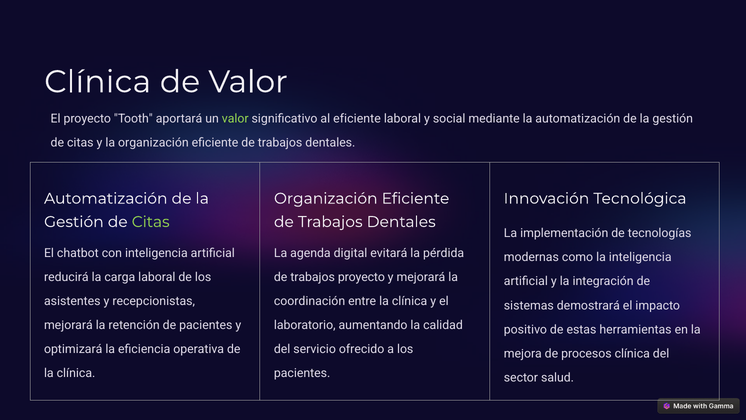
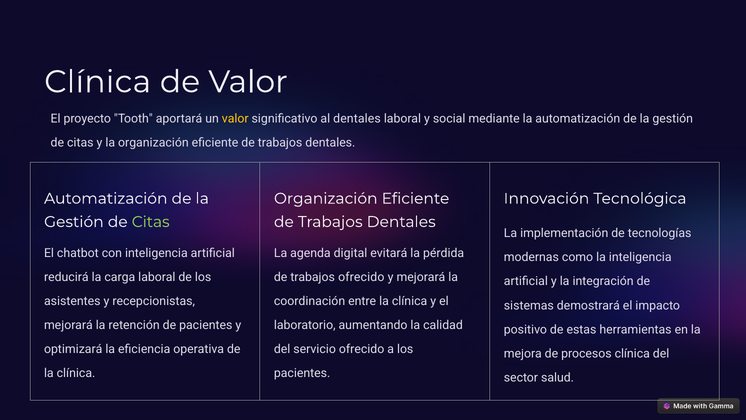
valor at (235, 118) colour: light green -> yellow
al eficiente: eficiente -> dentales
trabajos proyecto: proyecto -> ofrecido
